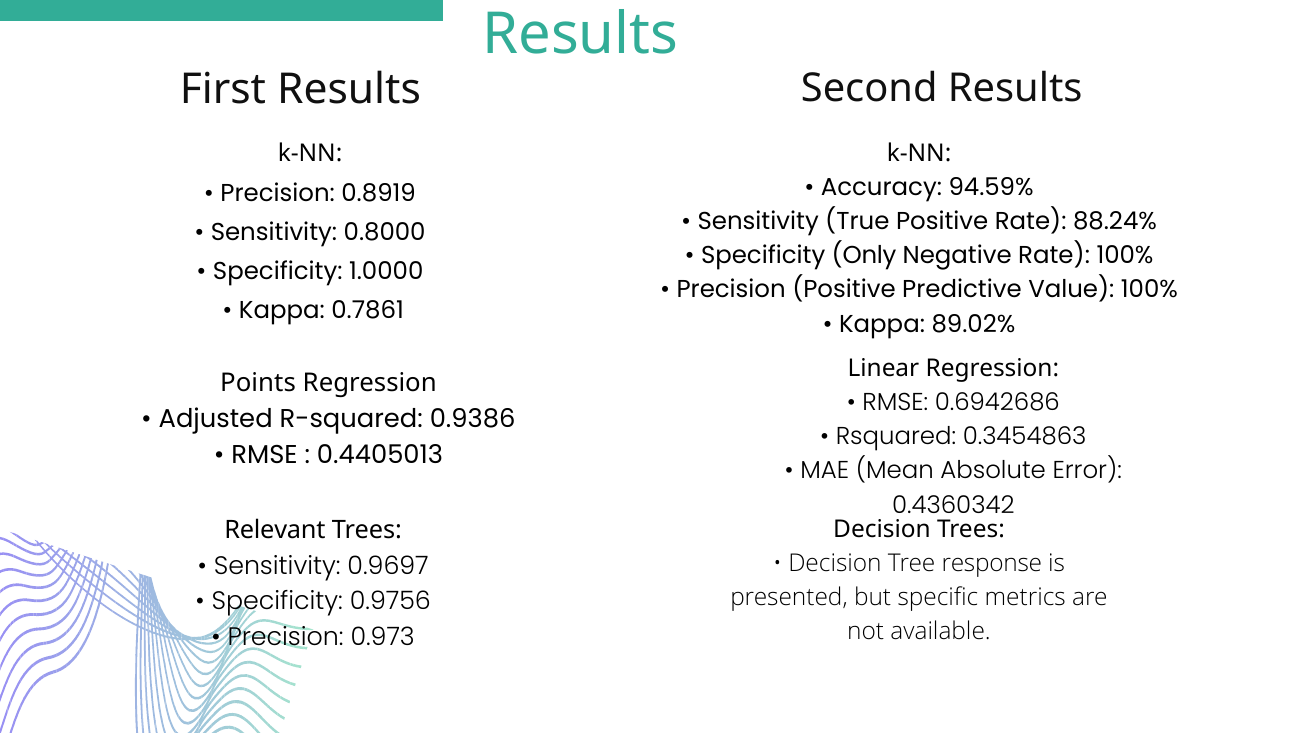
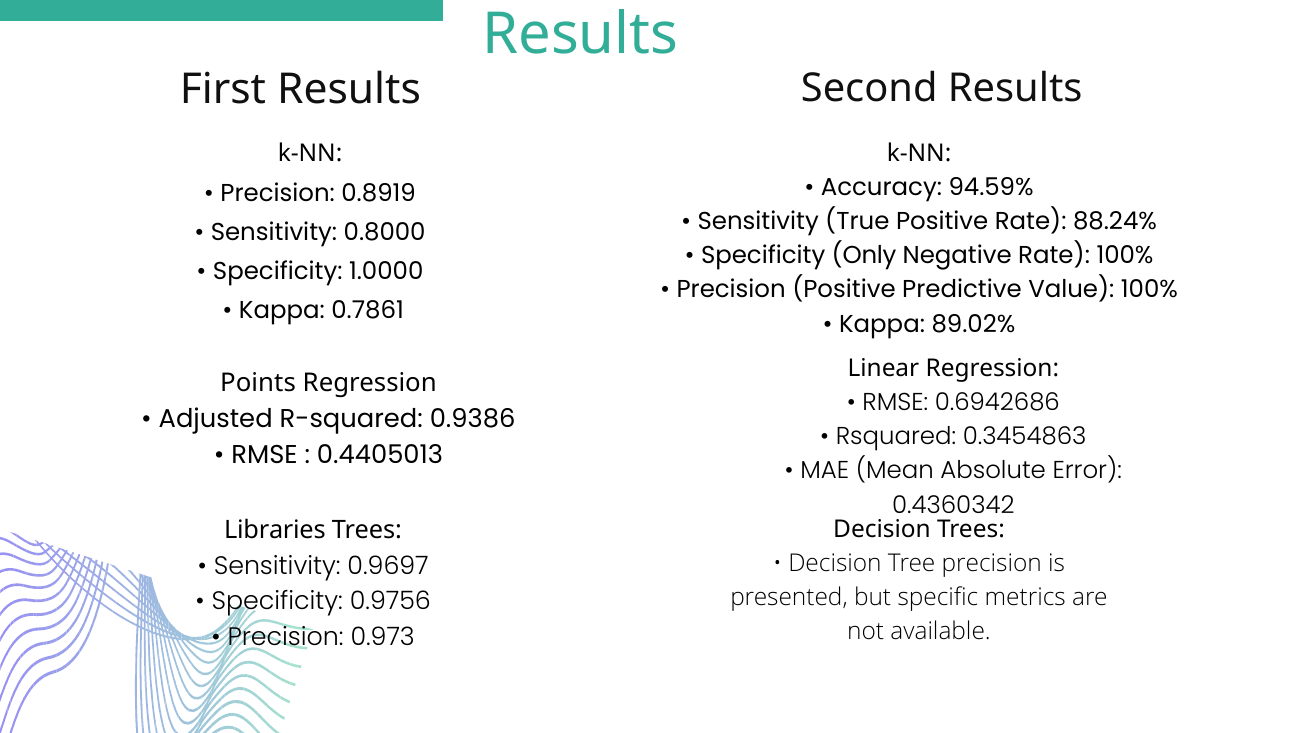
Relevant: Relevant -> Libraries
Tree response: response -> precision
